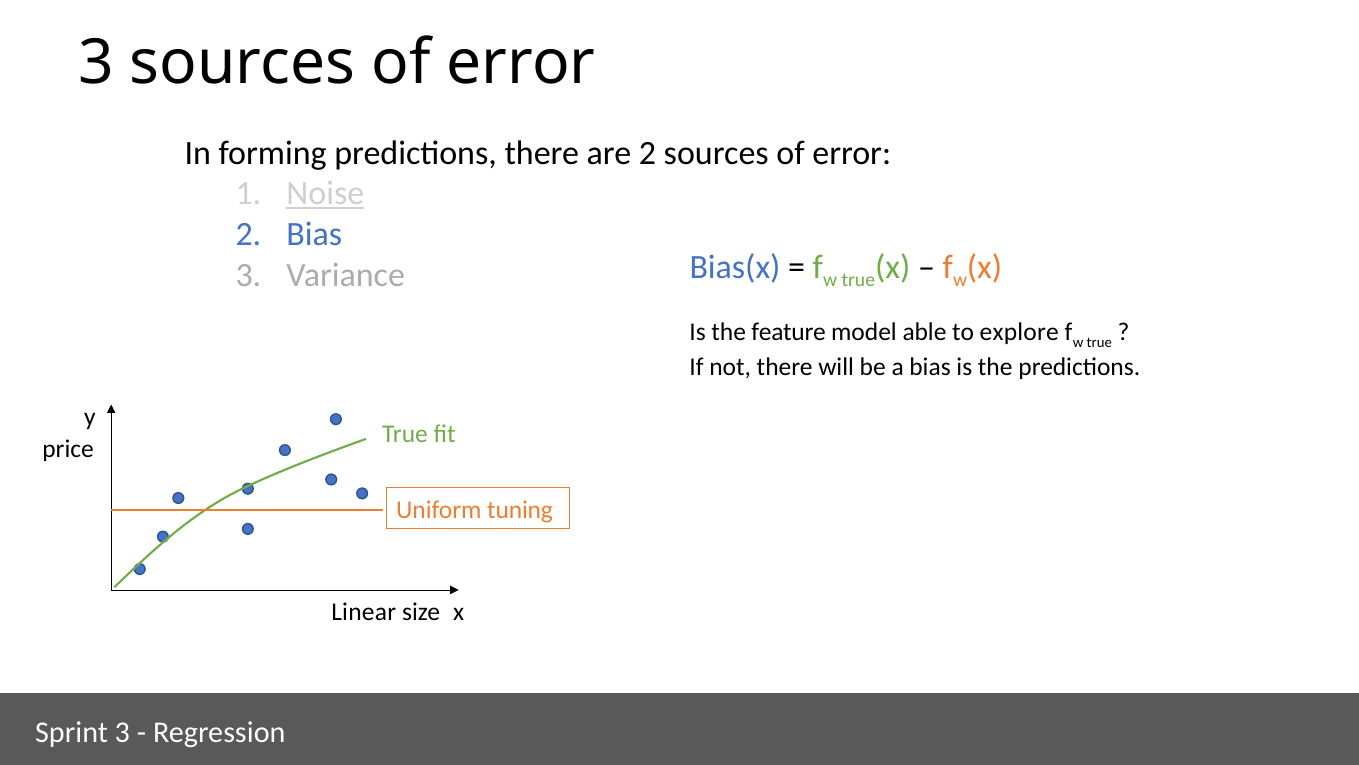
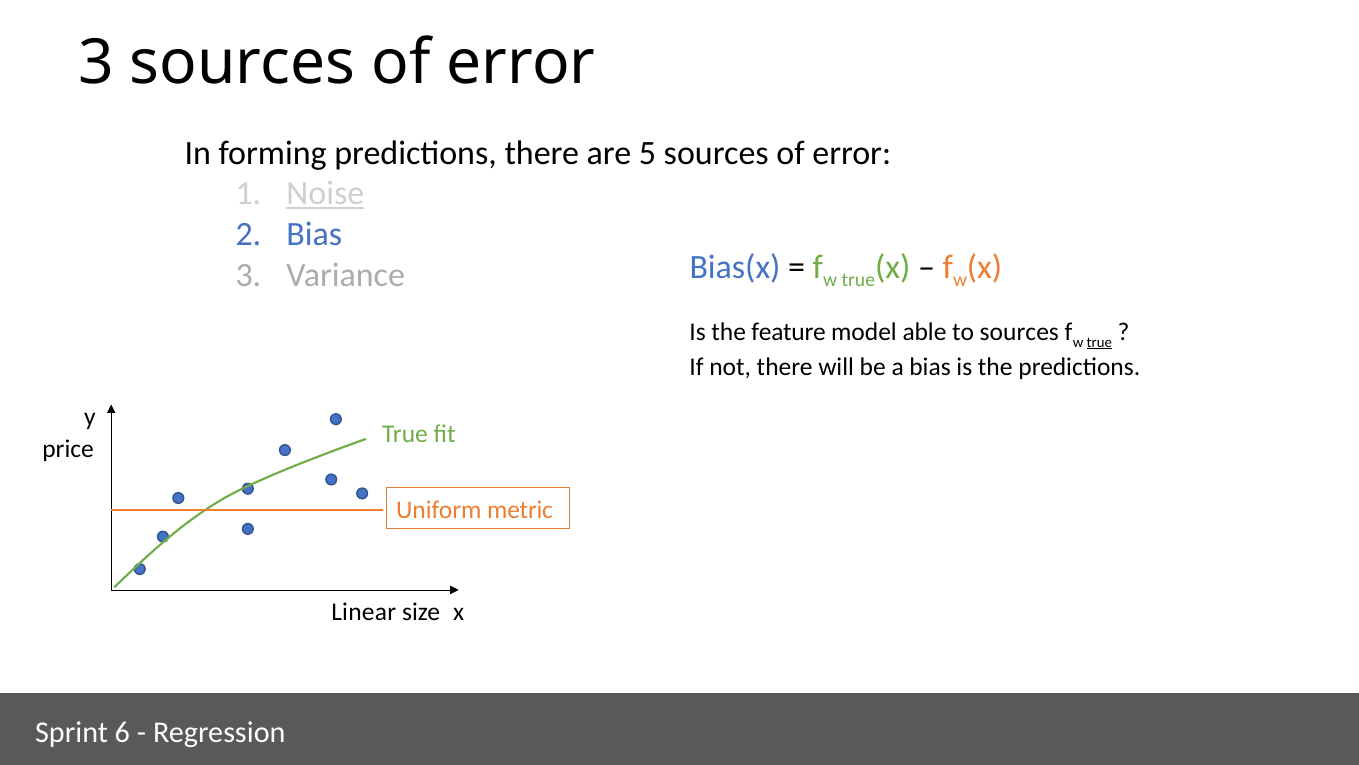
are 2: 2 -> 5
to explore: explore -> sources
true at (1099, 342) underline: none -> present
tuning: tuning -> metric
Sprint 3: 3 -> 6
